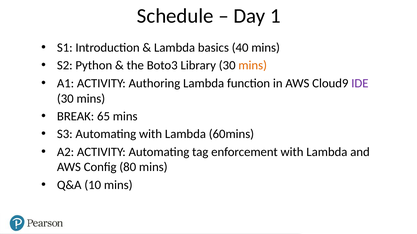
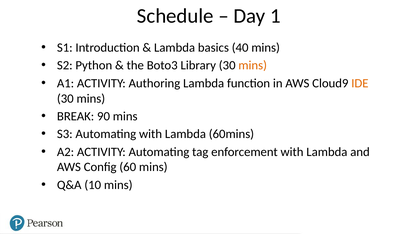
IDE colour: purple -> orange
65: 65 -> 90
80: 80 -> 60
